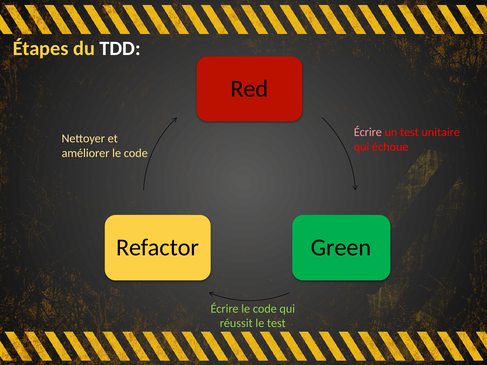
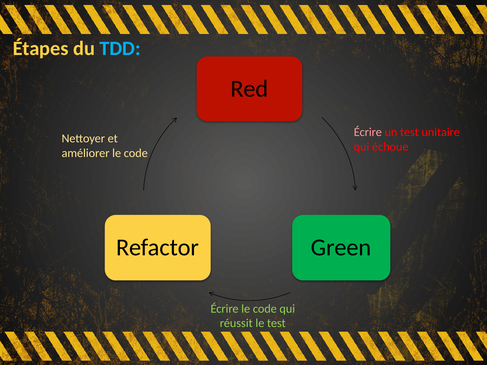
TDD colour: white -> light blue
